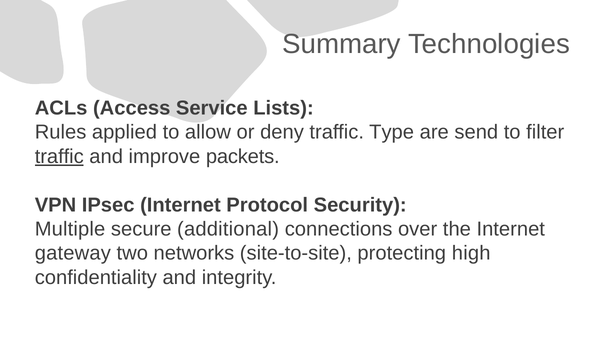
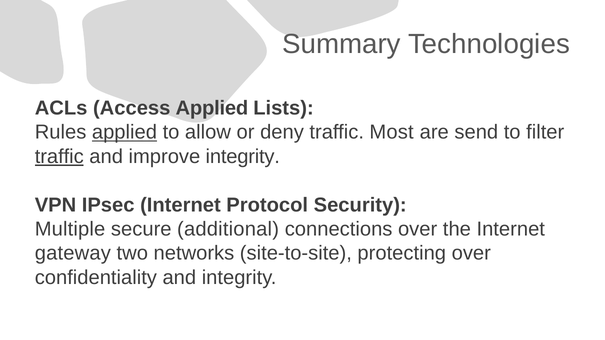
Access Service: Service -> Applied
applied at (124, 132) underline: none -> present
Type: Type -> Most
improve packets: packets -> integrity
protecting high: high -> over
